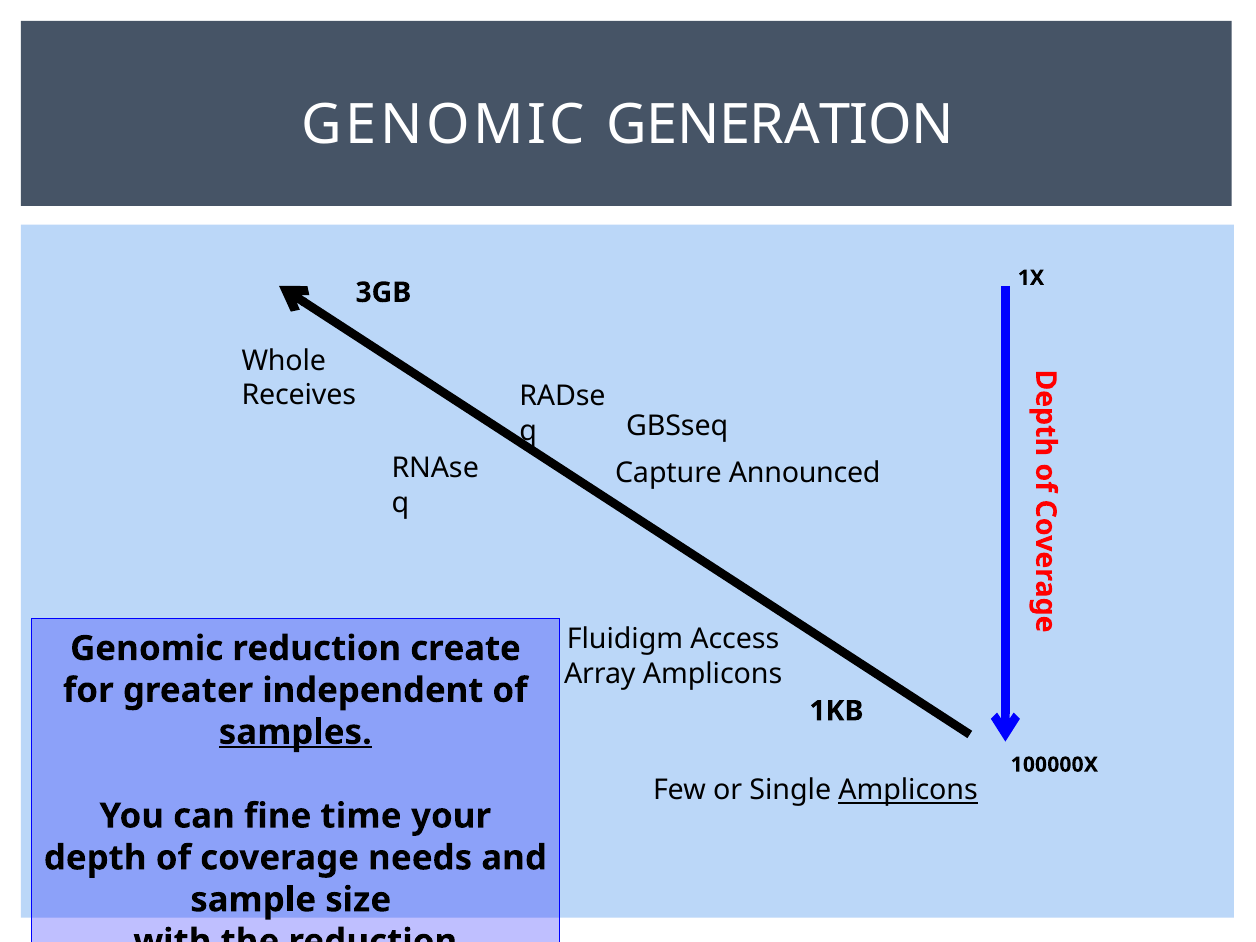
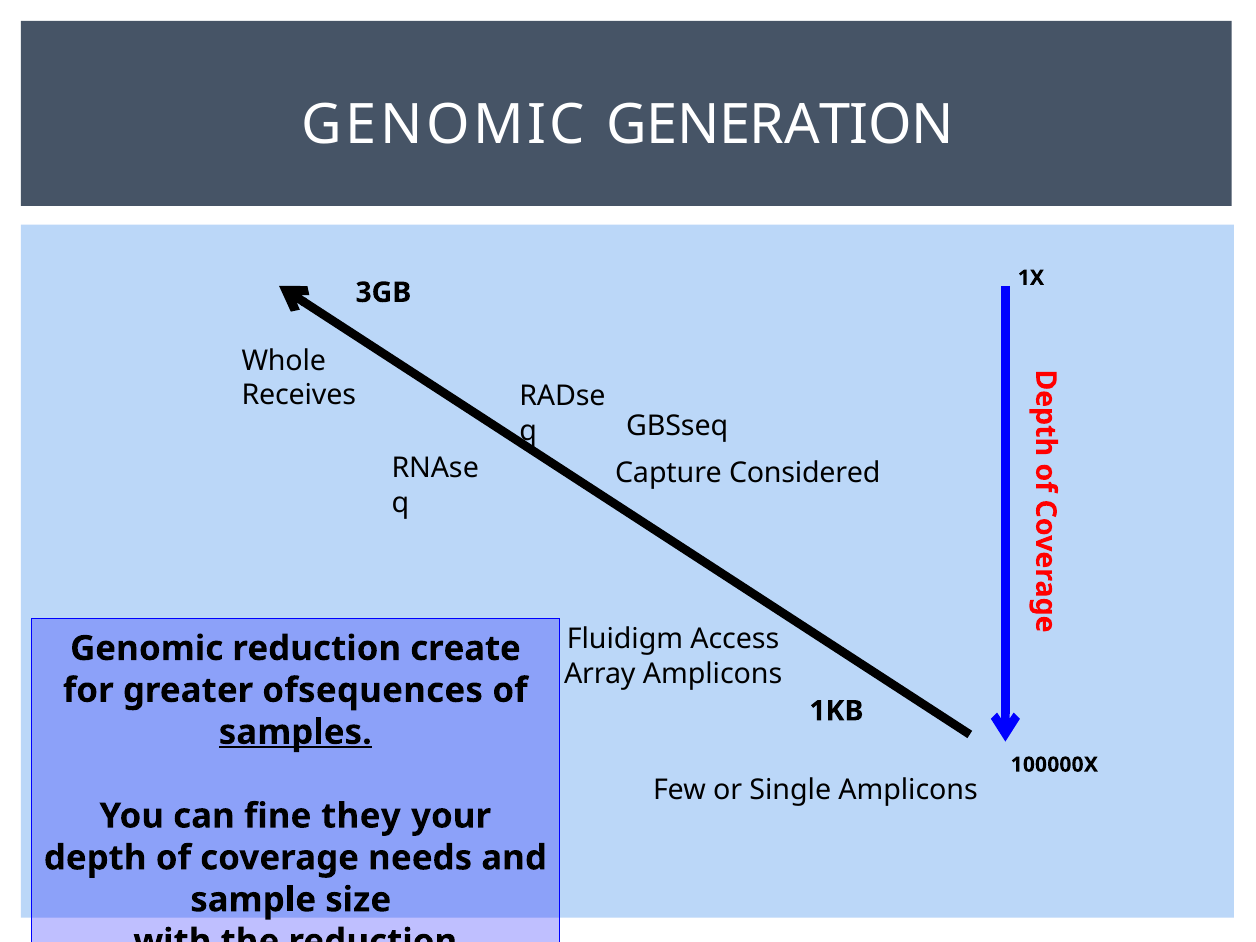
Announced: Announced -> Considered
independent: independent -> ofsequences
Amplicons at (908, 790) underline: present -> none
time: time -> they
